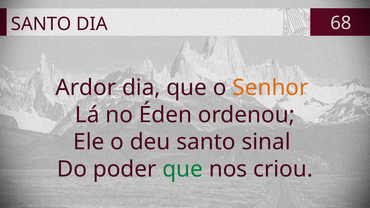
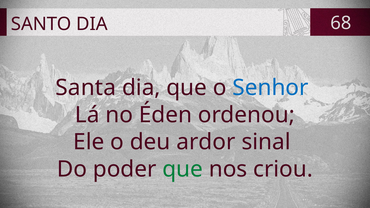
Ardor: Ardor -> Santa
Senhor colour: orange -> blue
deu santo: santo -> ardor
